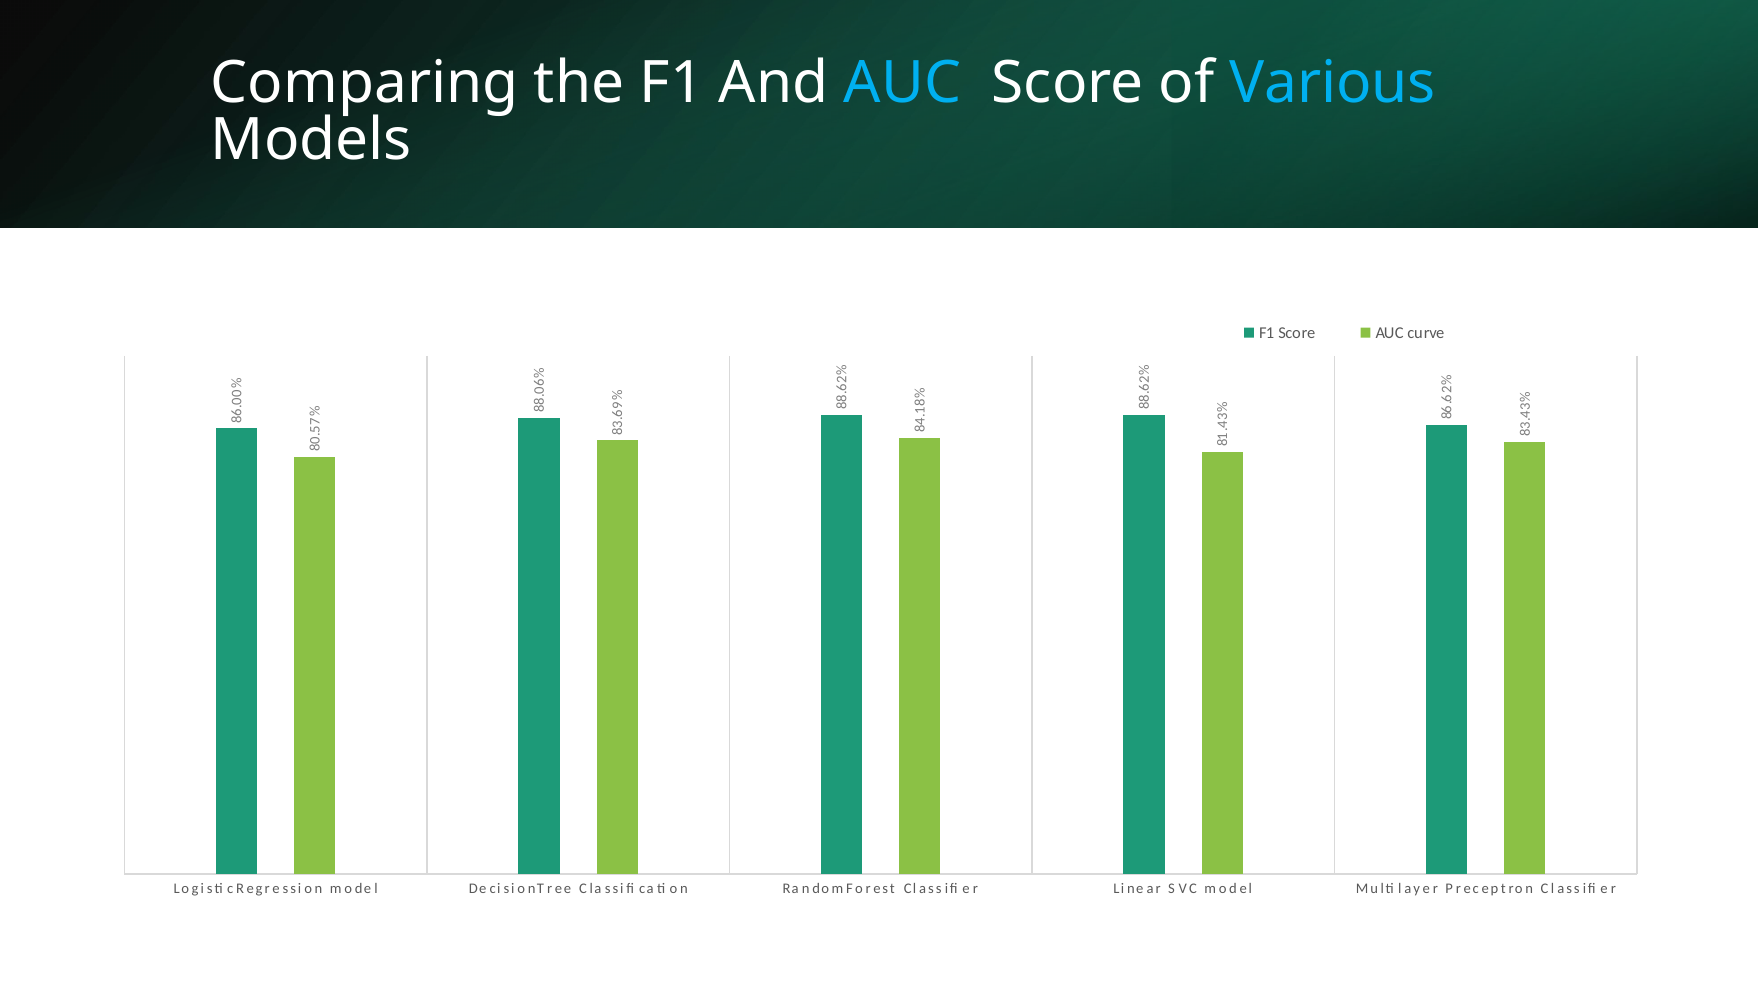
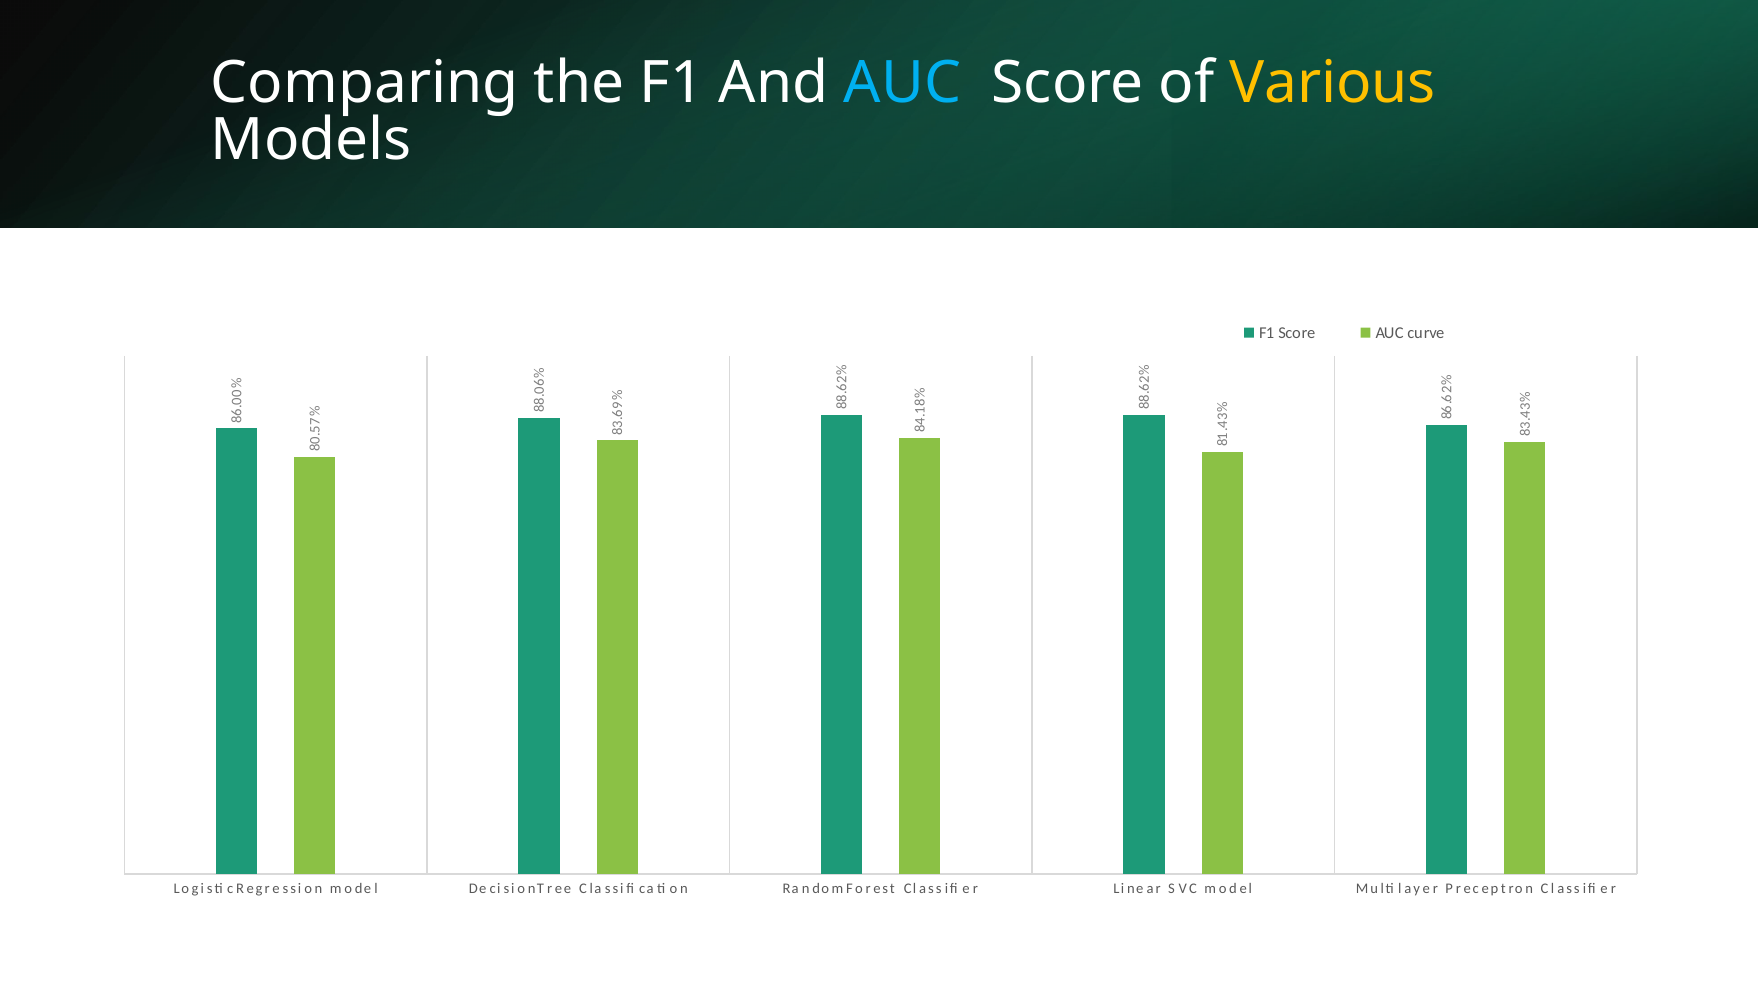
Various colour: light blue -> yellow
